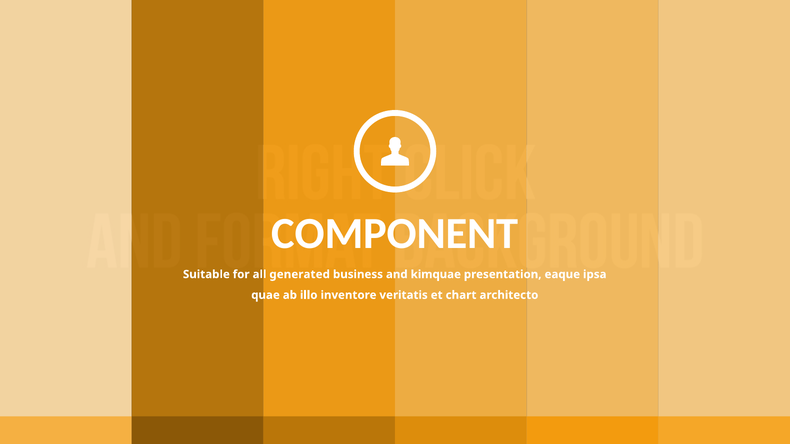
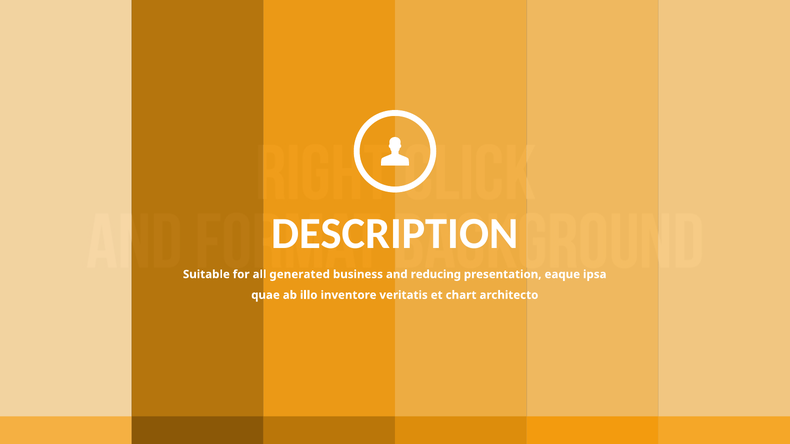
COMPONENT: COMPONENT -> DESCRIPTION
kimquae: kimquae -> reducing
